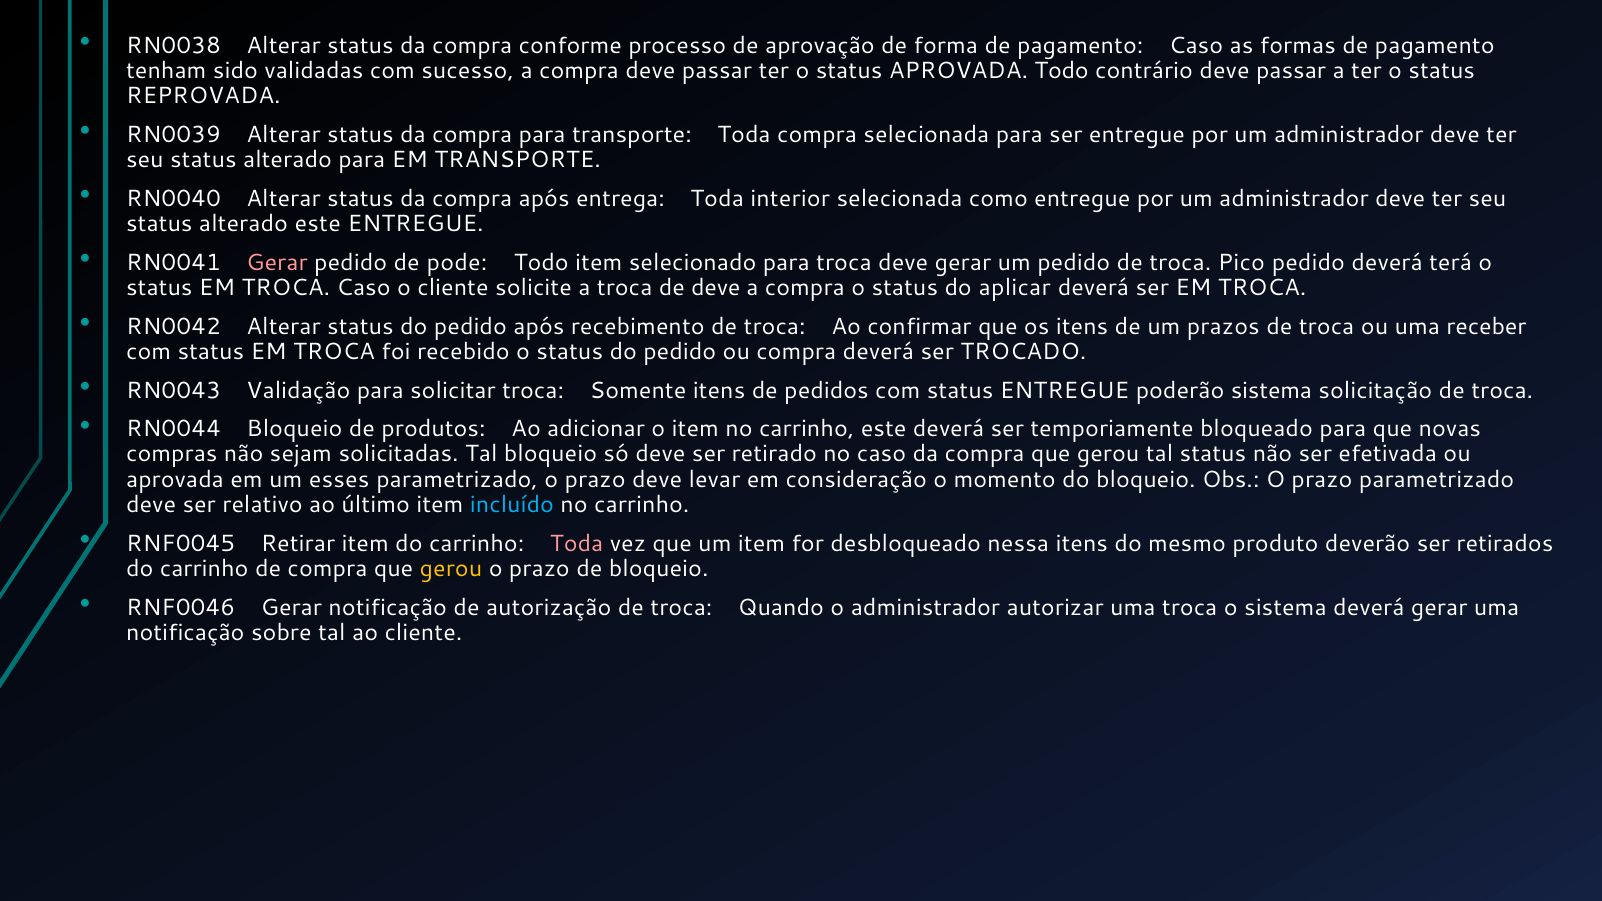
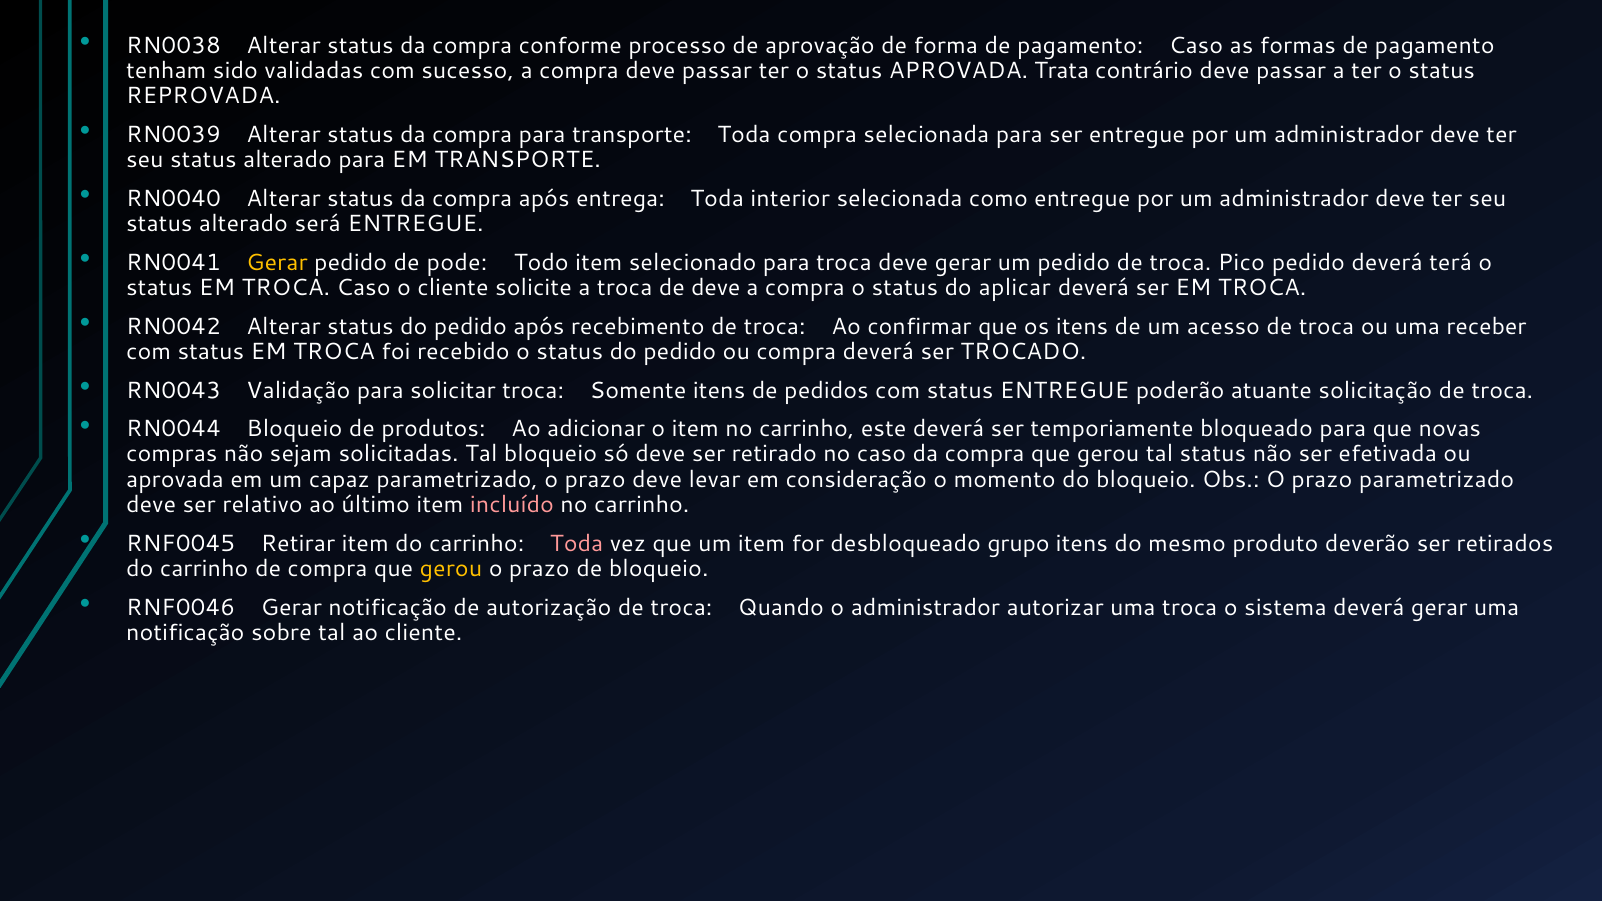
APROVADA Todo: Todo -> Trata
alterado este: este -> será
Gerar at (277, 263) colour: pink -> yellow
prazos: prazos -> acesso
poderão sistema: sistema -> atuante
esses: esses -> capaz
incluído colour: light blue -> pink
nessa: nessa -> grupo
